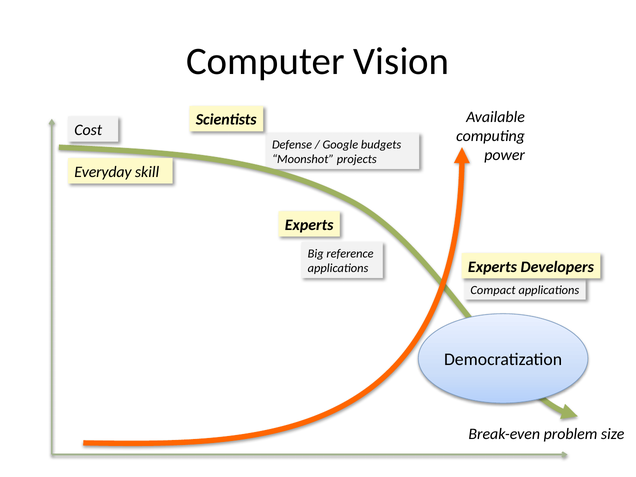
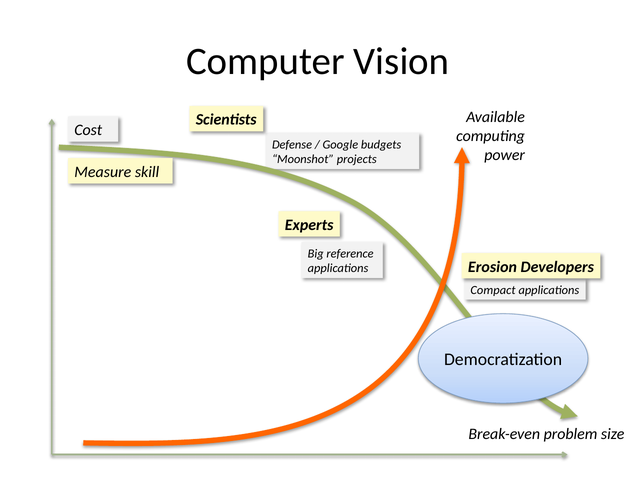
Everyday: Everyday -> Measure
Experts at (492, 267): Experts -> Erosion
